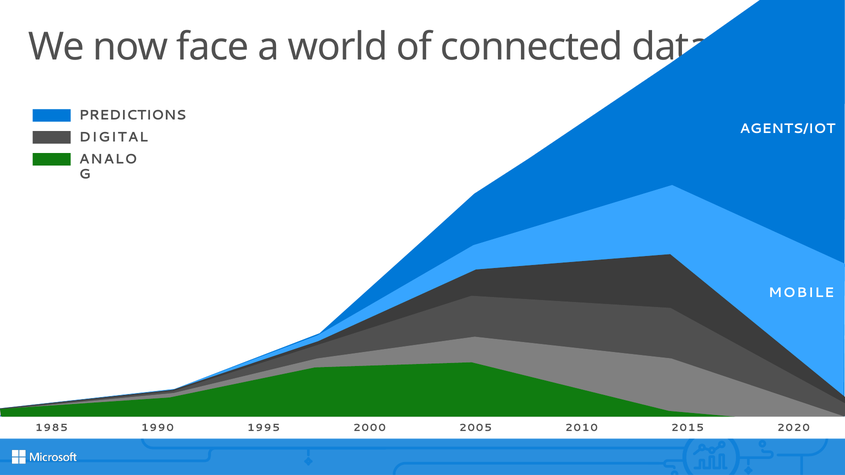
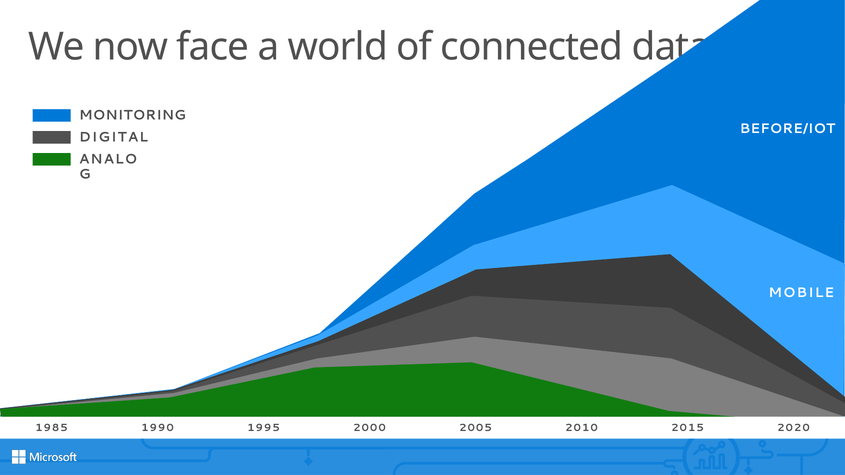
PREDICTIONS: PREDICTIONS -> MONITORING
AGENTS/IOT: AGENTS/IOT -> BEFORE/IOT
